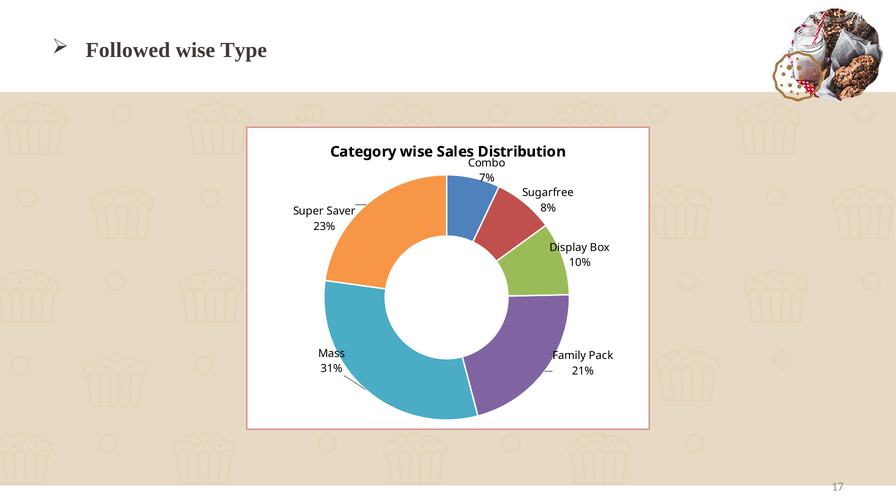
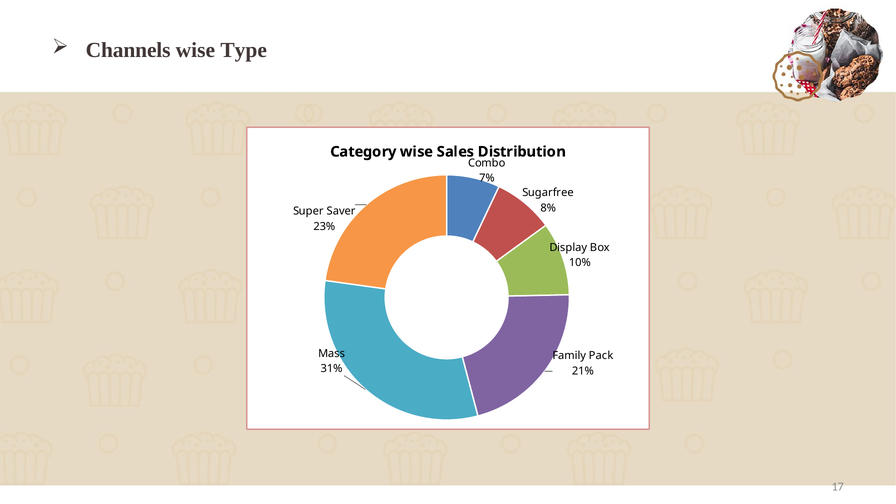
Followed: Followed -> Channels
